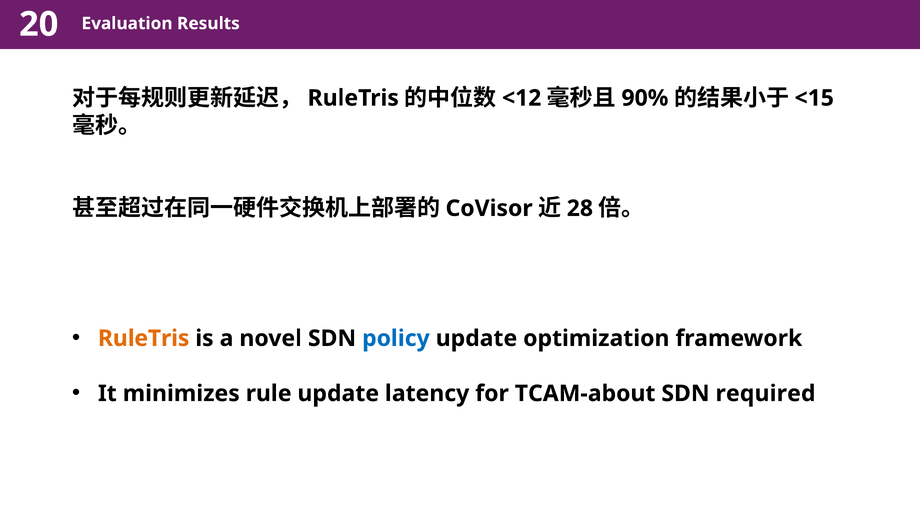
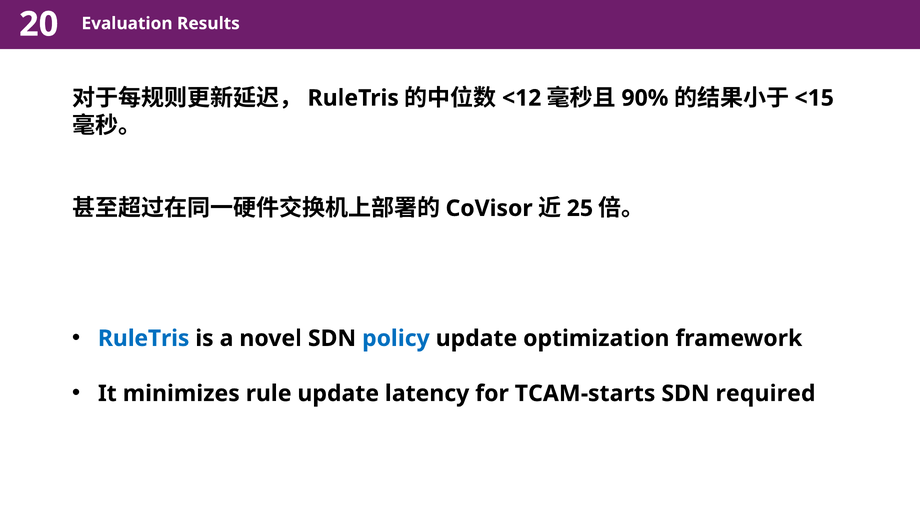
28: 28 -> 25
RuleTris at (144, 339) colour: orange -> blue
TCAM-about: TCAM-about -> TCAM-starts
